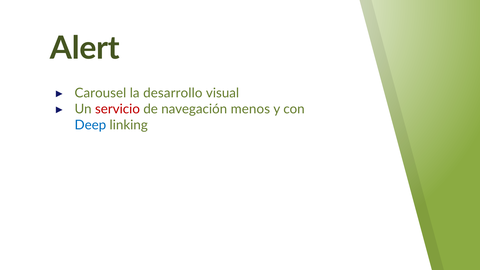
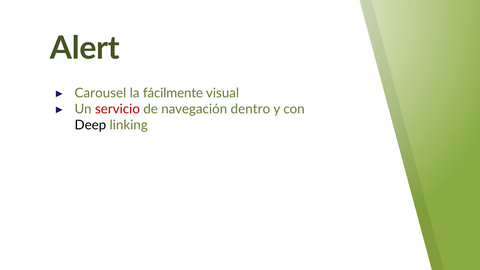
desarrollo: desarrollo -> fácilmente
menos: menos -> dentro
Deep colour: blue -> black
